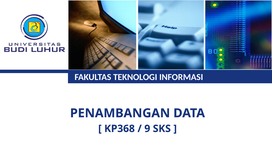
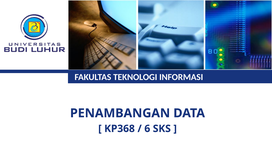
9: 9 -> 6
